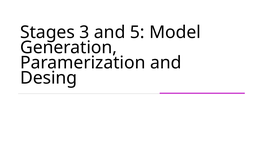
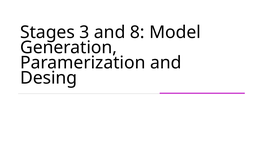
5: 5 -> 8
